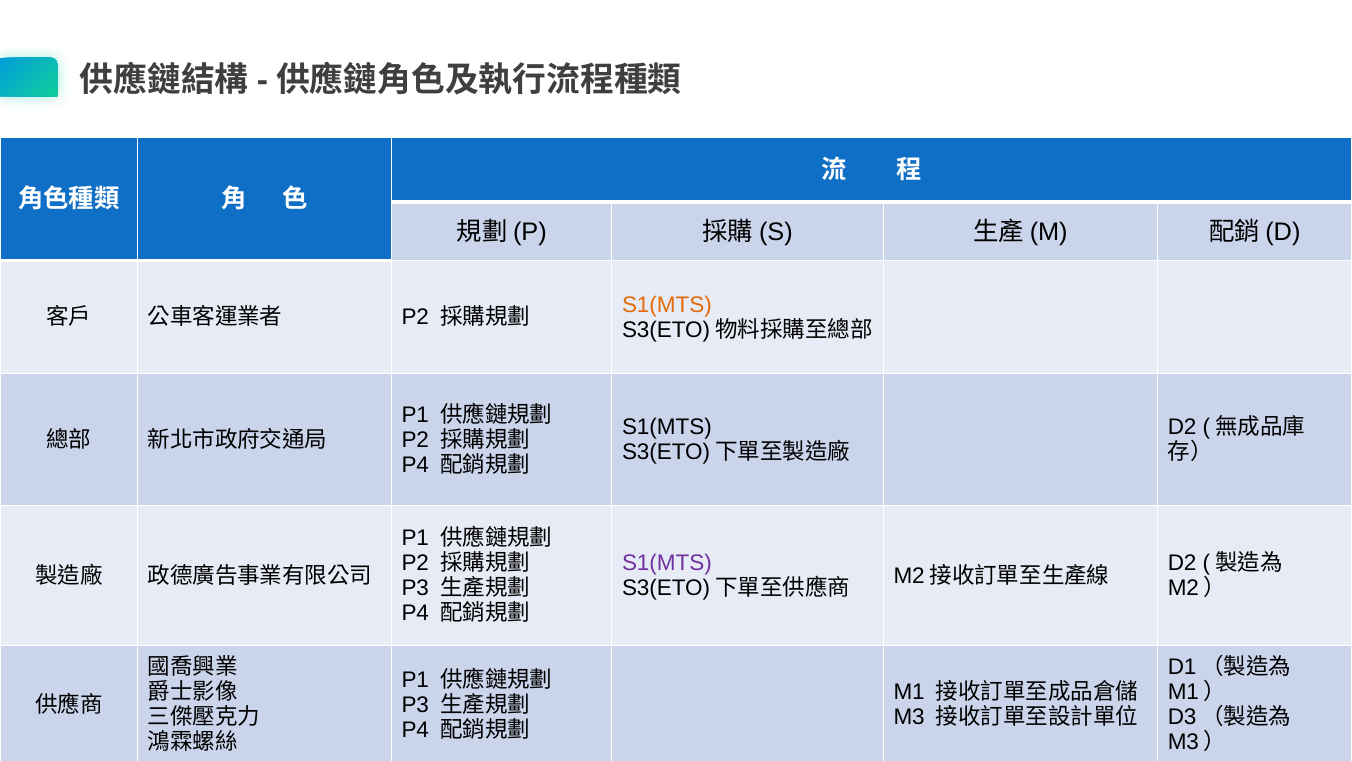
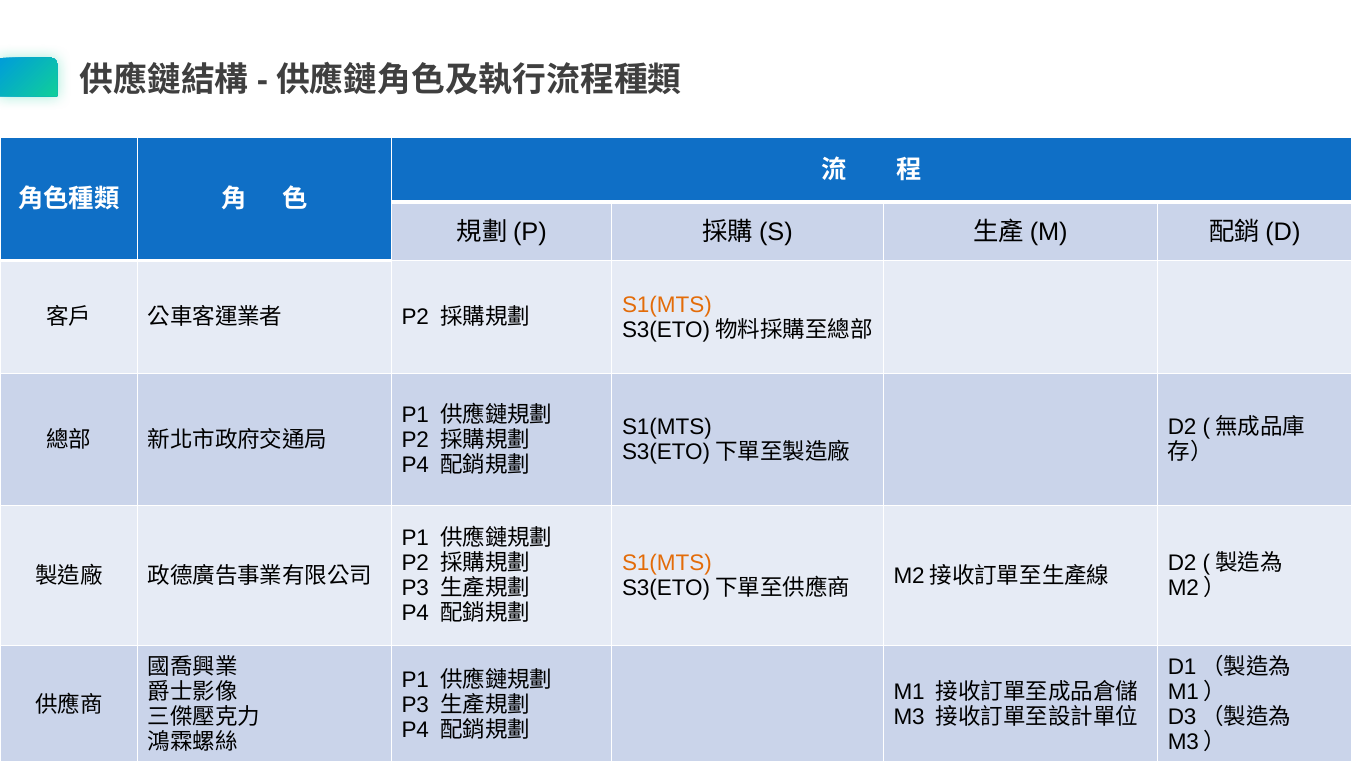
S1(MTS at (667, 563) colour: purple -> orange
